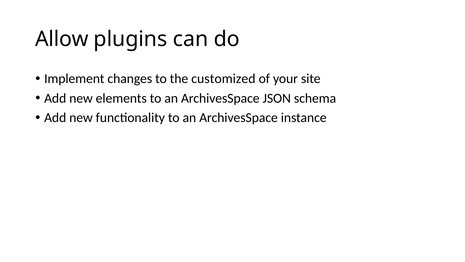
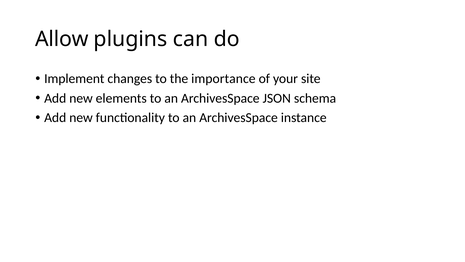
customized: customized -> importance
